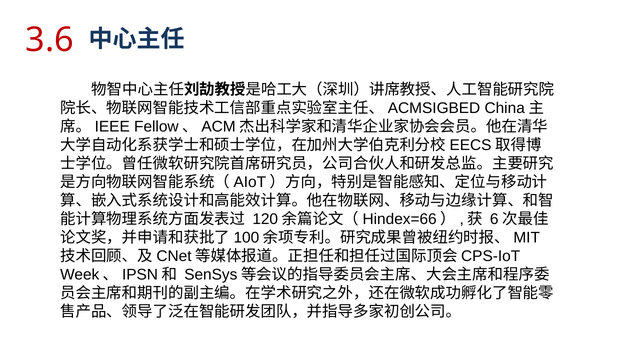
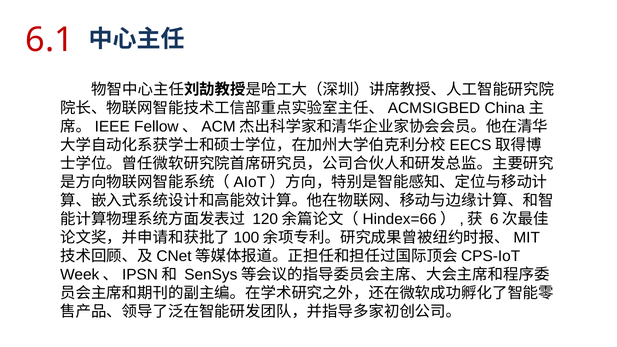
3.6: 3.6 -> 6.1
